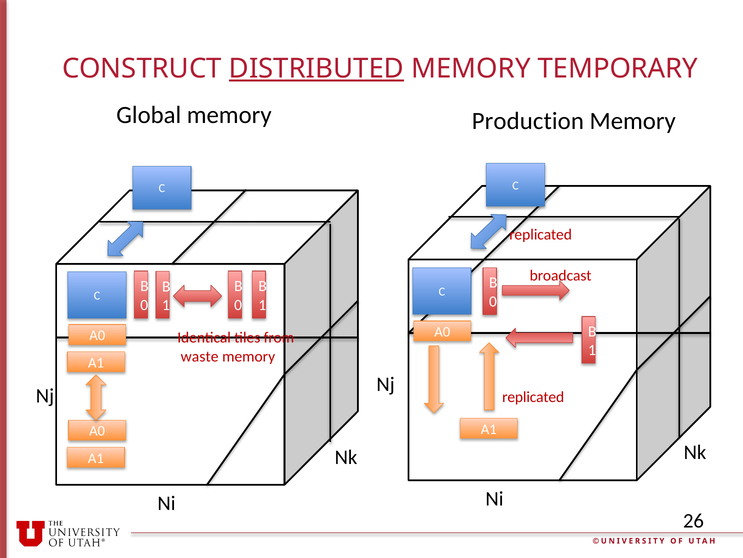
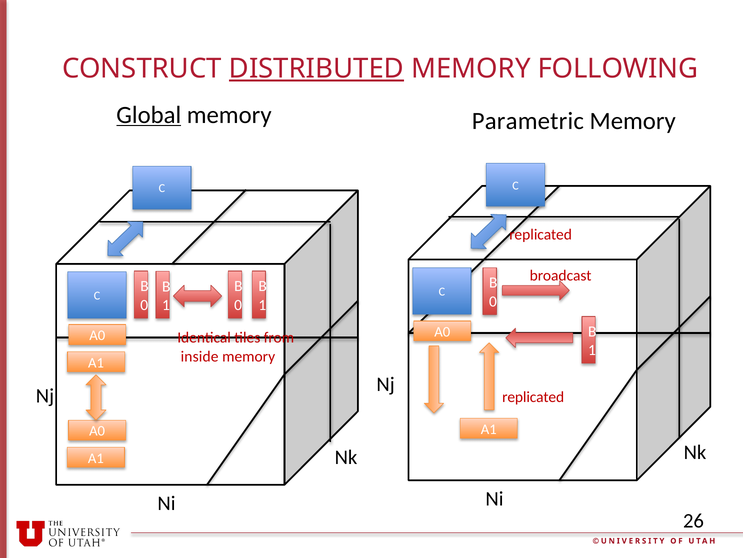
TEMPORARY: TEMPORARY -> FOLLOWING
Global underline: none -> present
Production: Production -> Parametric
waste: waste -> inside
